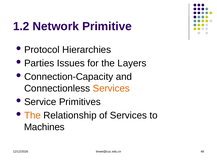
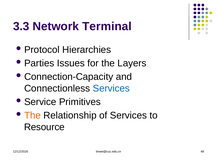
1.2: 1.2 -> 3.3
Primitive: Primitive -> Terminal
Services at (111, 88) colour: orange -> blue
Machines: Machines -> Resource
